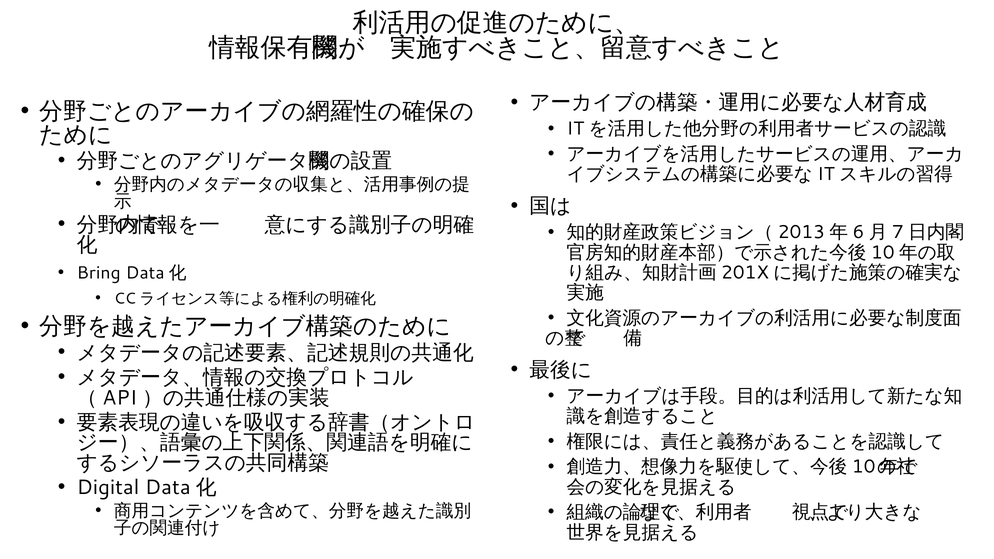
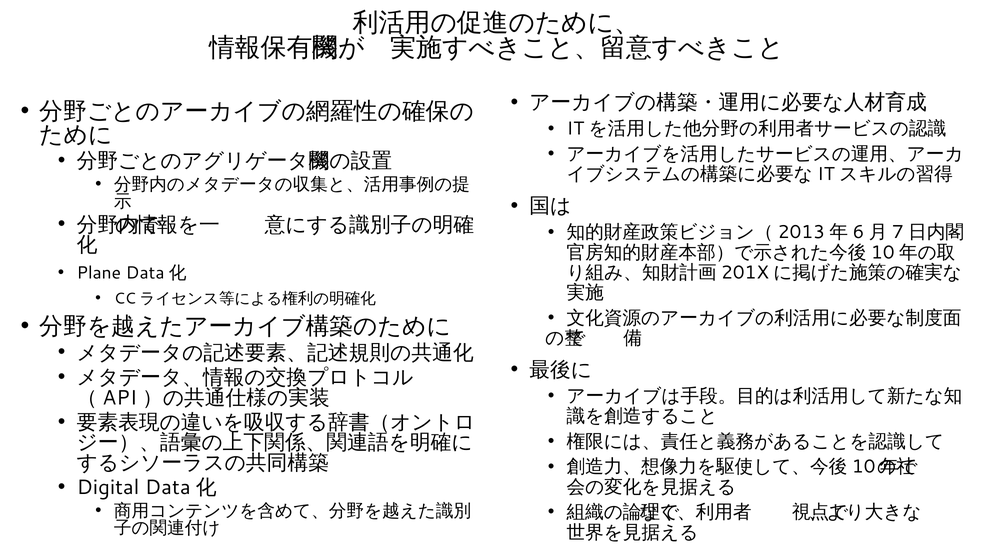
Bring: Bring -> Plane
